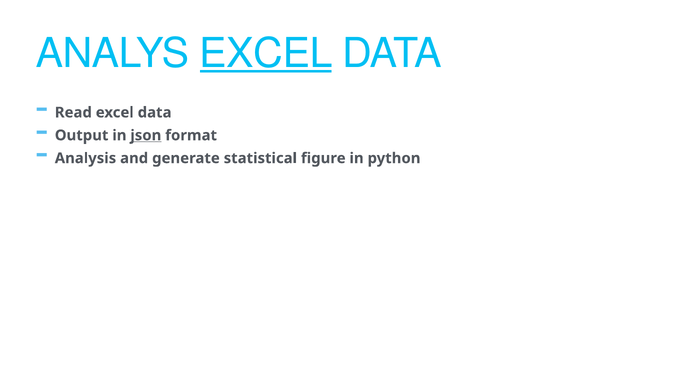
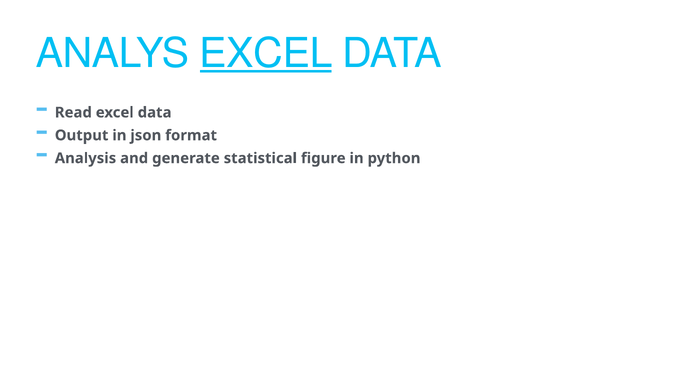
json underline: present -> none
